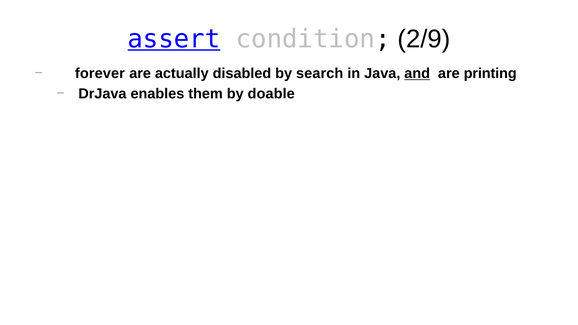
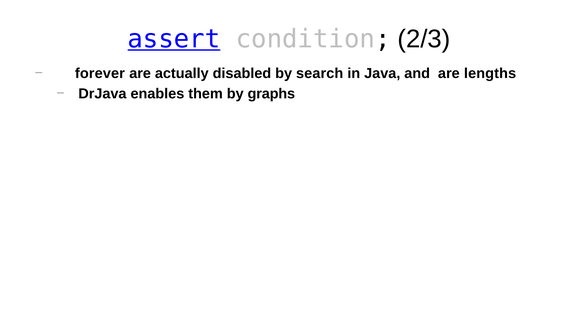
2/9: 2/9 -> 2/3
and underline: present -> none
printing: printing -> lengths
doable: doable -> graphs
